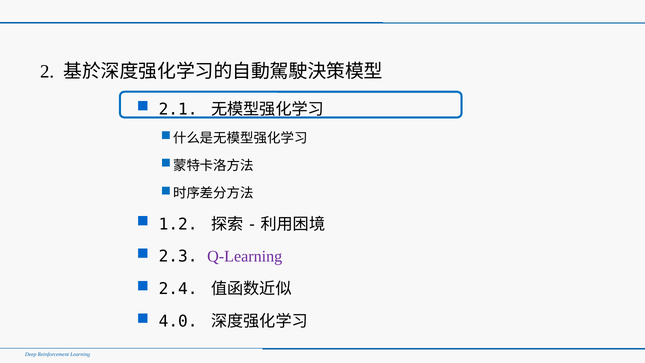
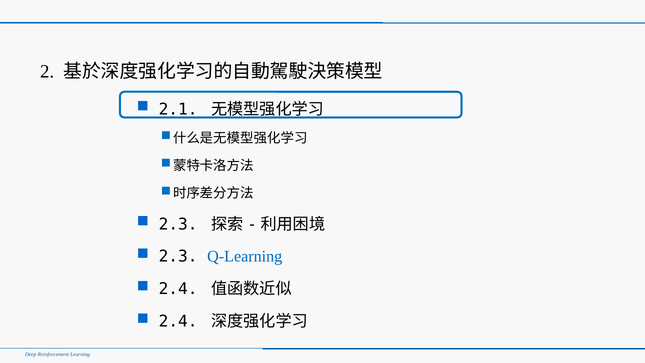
1.2 at (178, 224): 1.2 -> 2.3
Q-Learning colour: purple -> blue
4.0 at (178, 321): 4.0 -> 2.4
